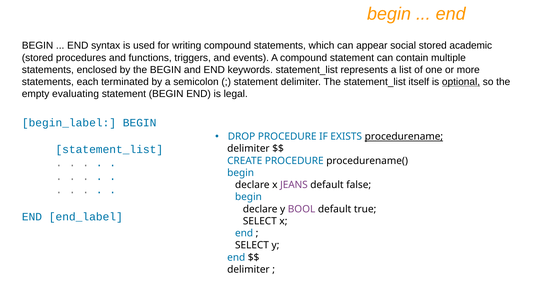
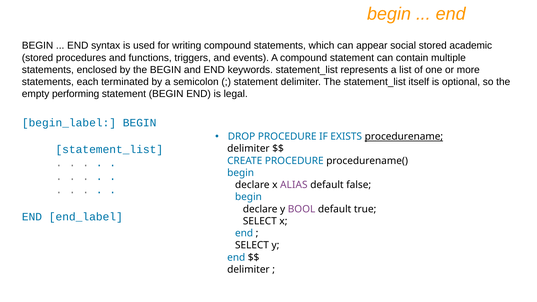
optional underline: present -> none
evaluating: evaluating -> performing
JEANS: JEANS -> ALIAS
